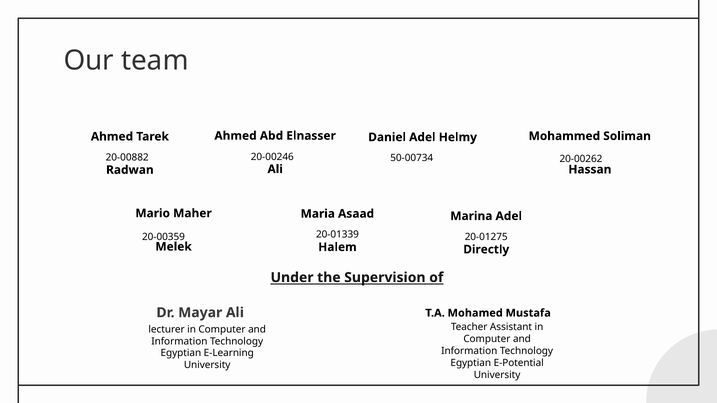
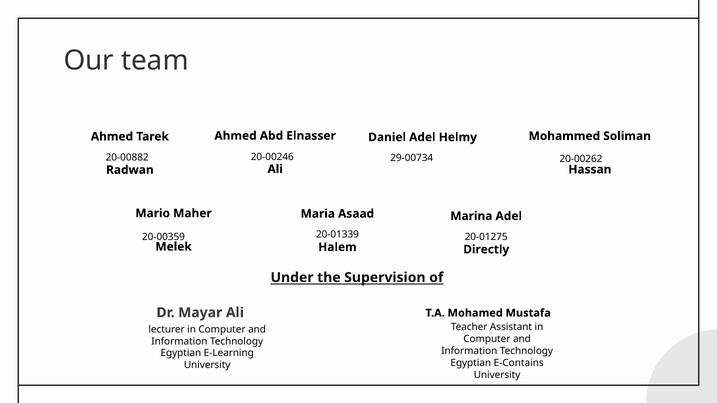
50-00734: 50-00734 -> 29-00734
E-Potential: E-Potential -> E-Contains
